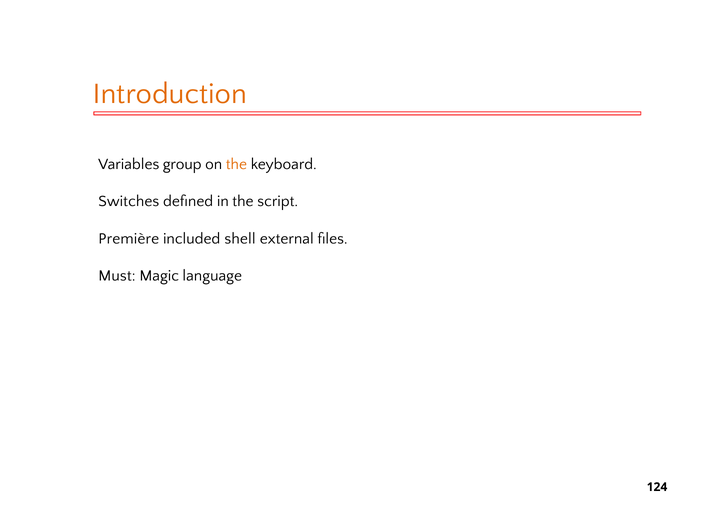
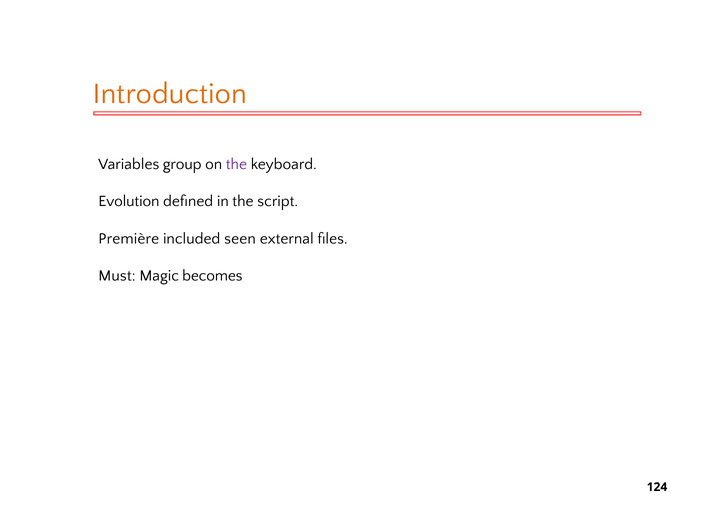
the at (236, 164) colour: orange -> purple
Switches: Switches -> Evolution
shell: shell -> seen
language: language -> becomes
